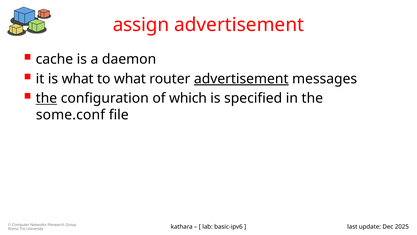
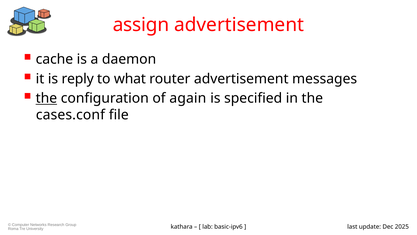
is what: what -> reply
advertisement at (241, 79) underline: present -> none
which: which -> again
some.conf: some.conf -> cases.conf
